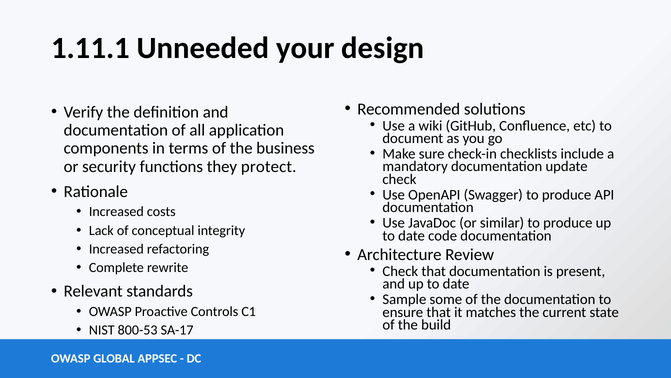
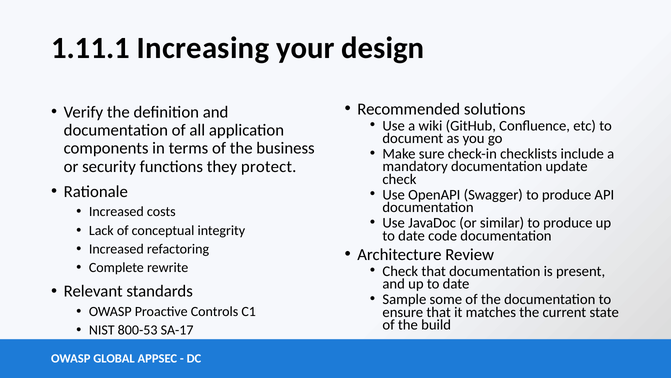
Unneeded: Unneeded -> Increasing
